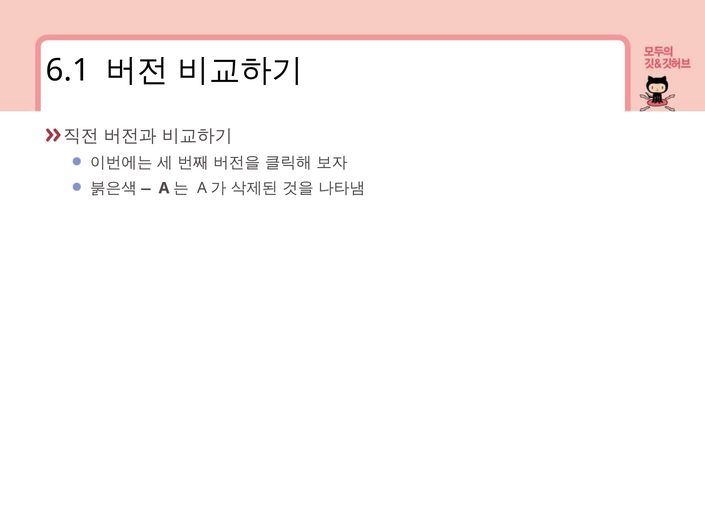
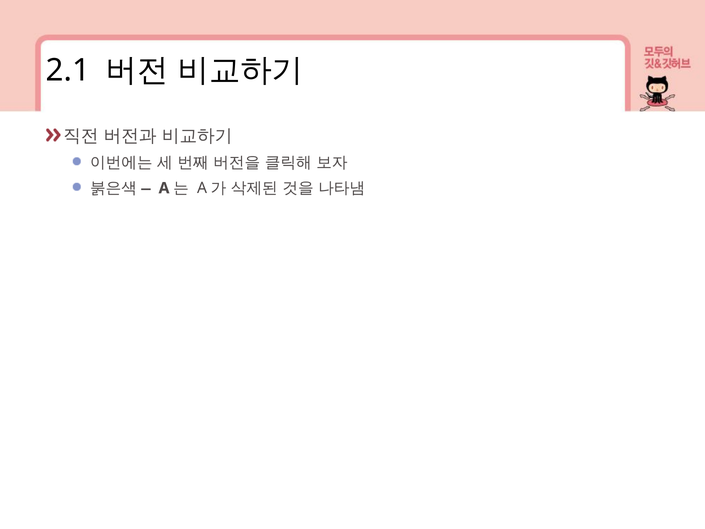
6.1: 6.1 -> 2.1
